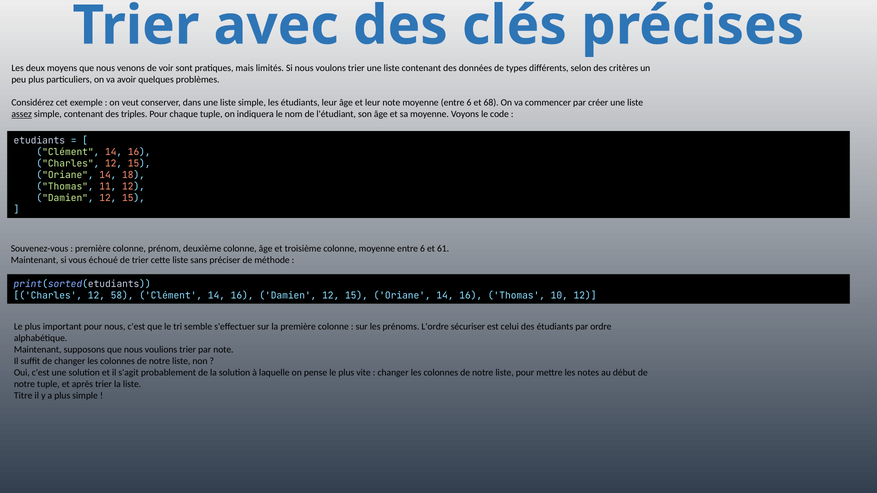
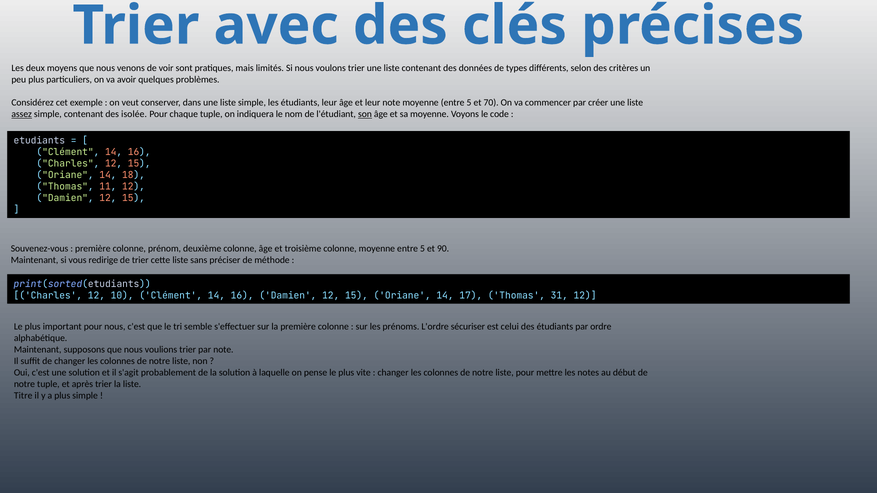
note moyenne entre 6: 6 -> 5
68: 68 -> 70
triples: triples -> isolée
son underline: none -> present
colonne moyenne entre 6: 6 -> 5
61: 61 -> 90
échoué: échoué -> redirige
58: 58 -> 10
Oriane 14 16: 16 -> 17
10: 10 -> 31
